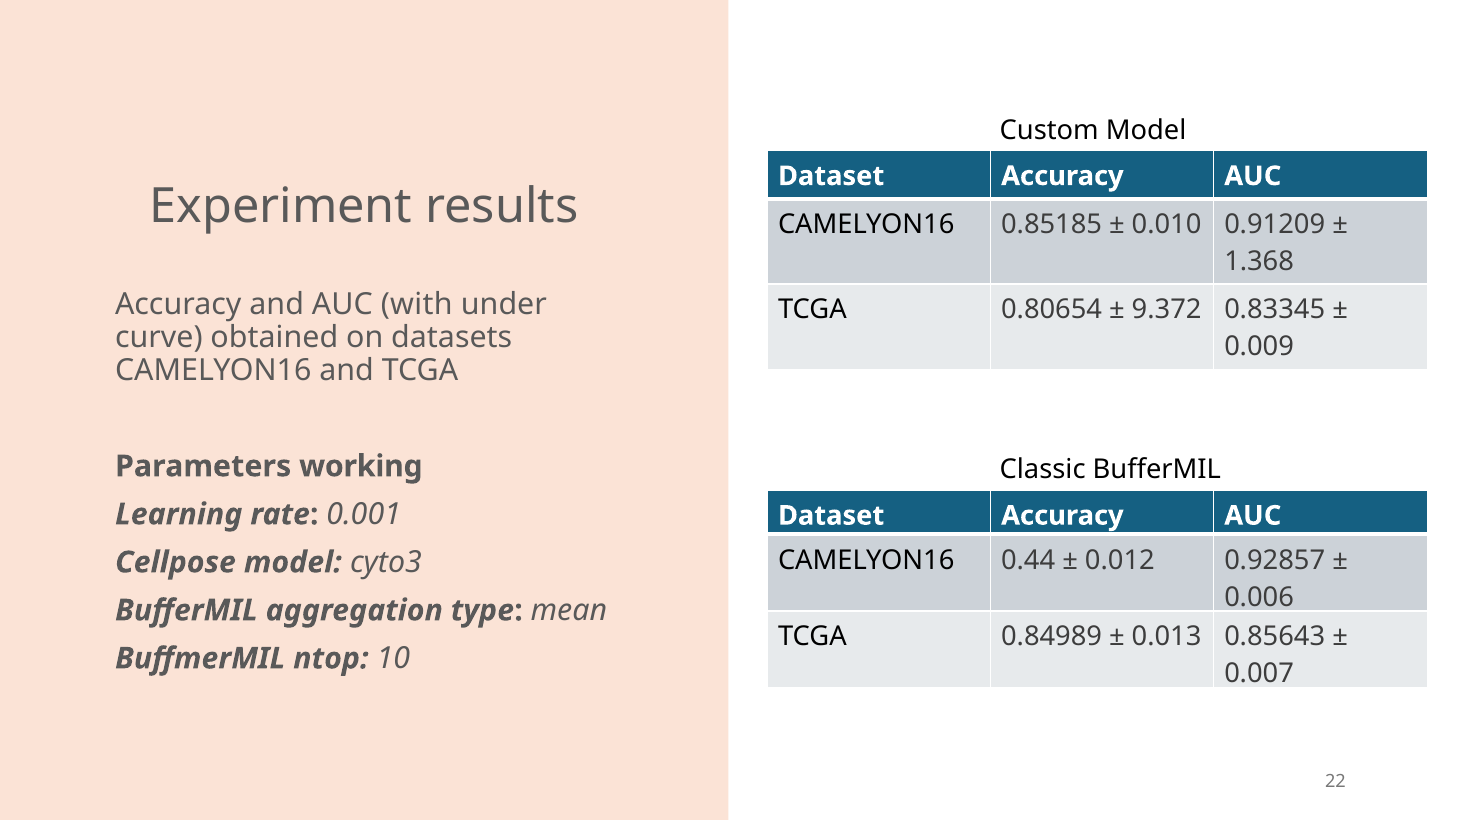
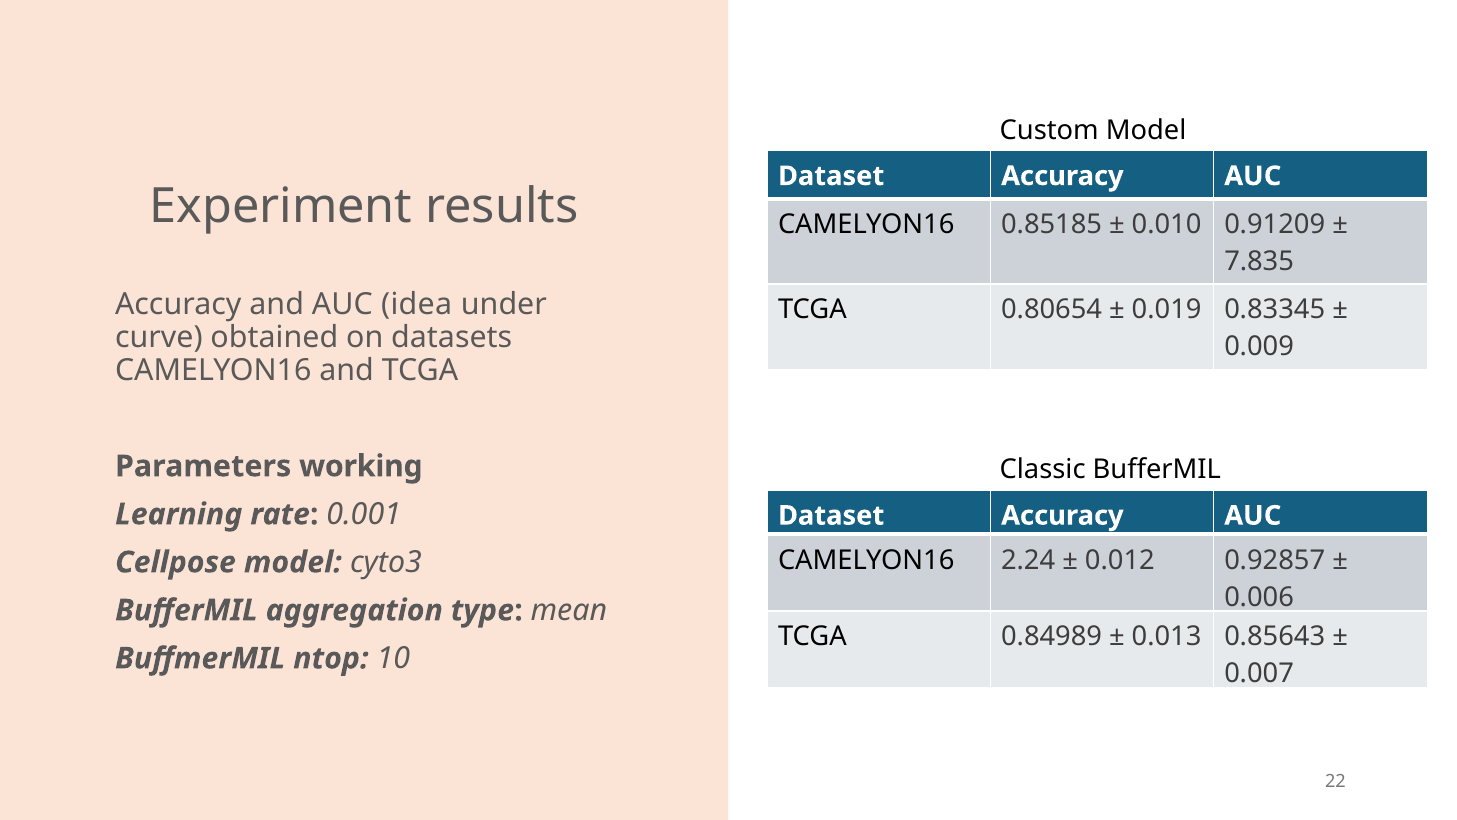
1.368: 1.368 -> 7.835
with: with -> idea
9.372: 9.372 -> 0.019
0.44: 0.44 -> 2.24
